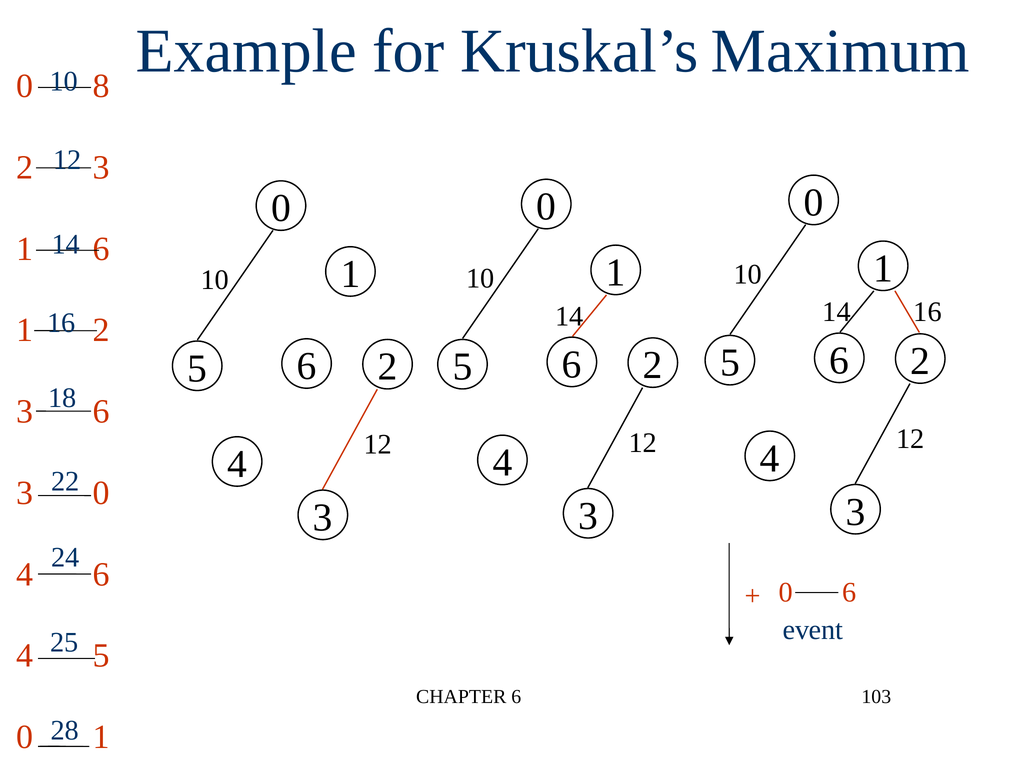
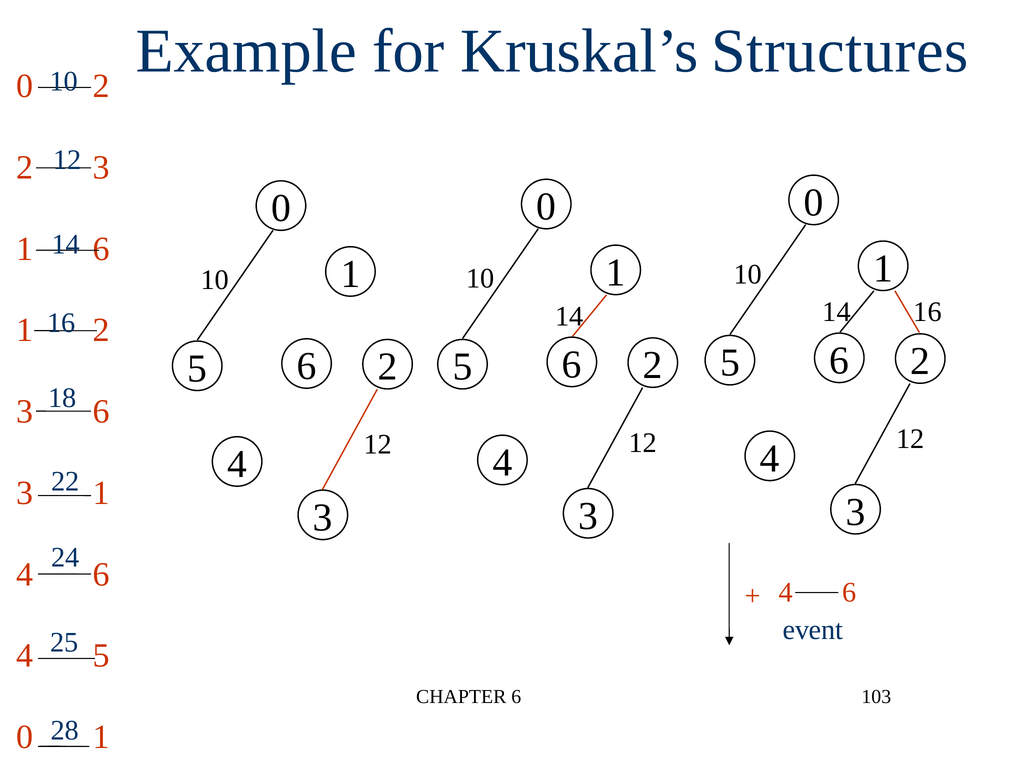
Maximum: Maximum -> Structures
0 8: 8 -> 2
0 at (101, 493): 0 -> 1
0 at (786, 593): 0 -> 4
